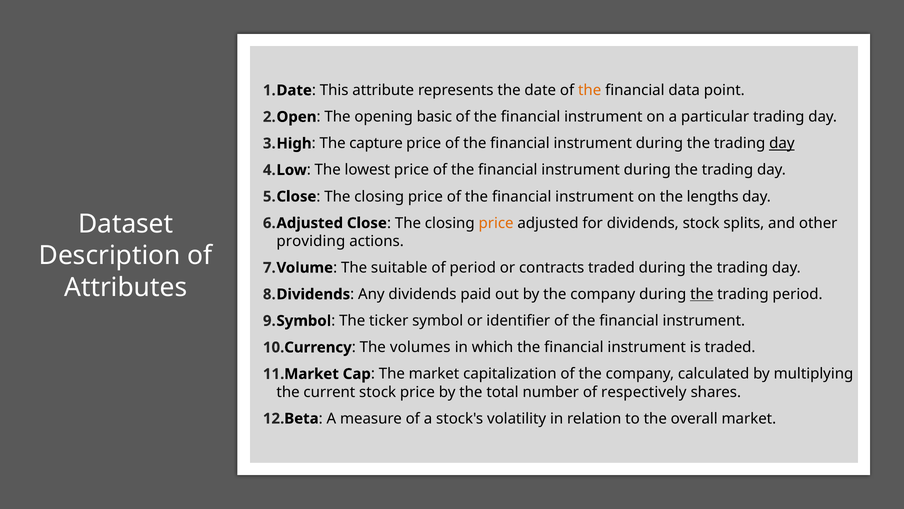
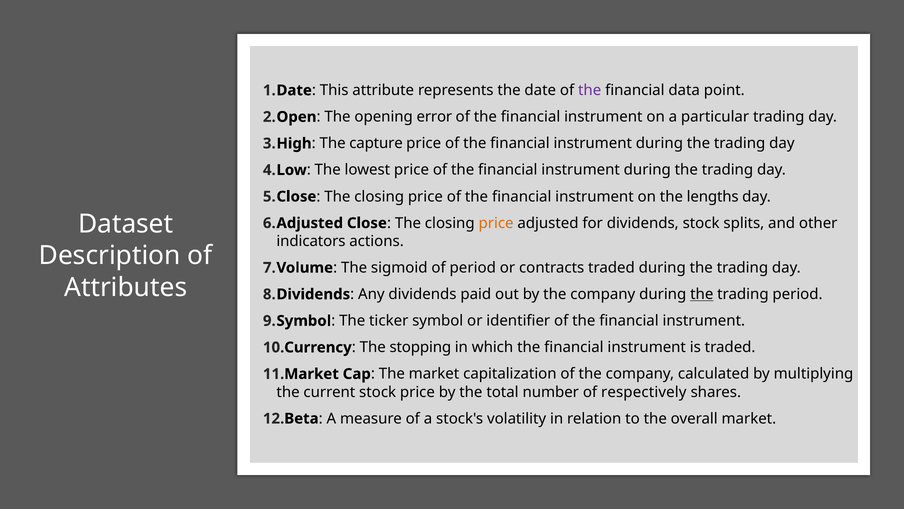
the at (590, 90) colour: orange -> purple
basic: basic -> error
day at (782, 143) underline: present -> none
providing: providing -> indicators
suitable: suitable -> sigmoid
volumes: volumes -> stopping
